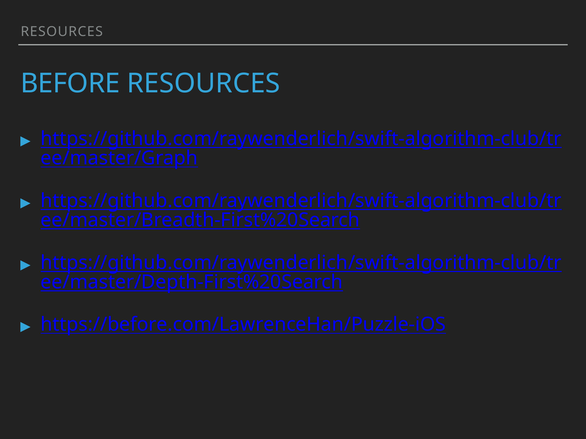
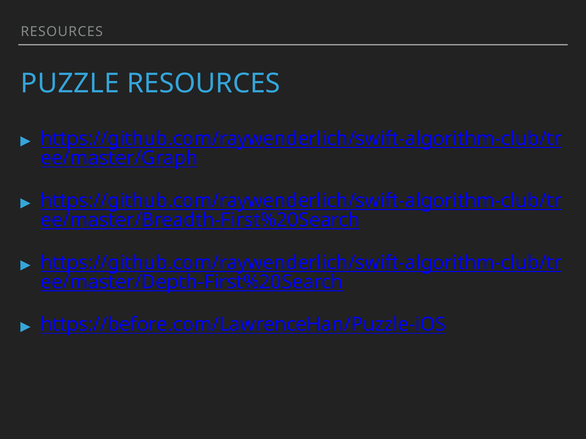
BEFORE: BEFORE -> PUZZLE
